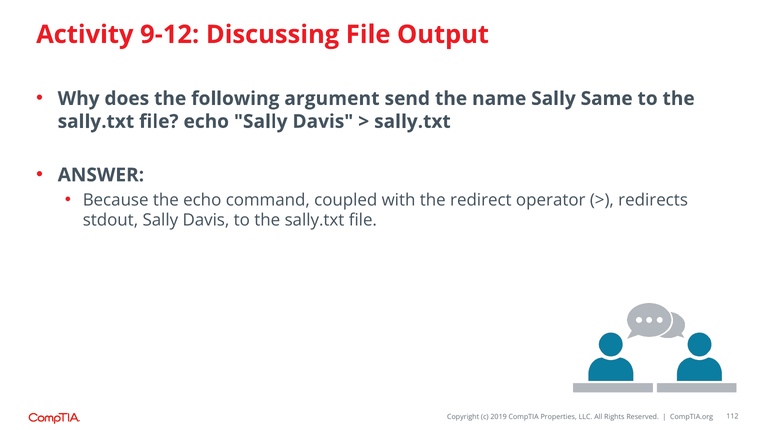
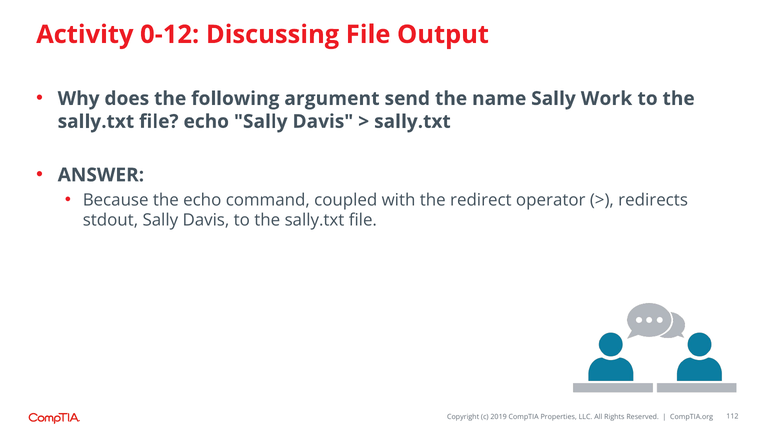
9-12: 9-12 -> 0-12
Same: Same -> Work
